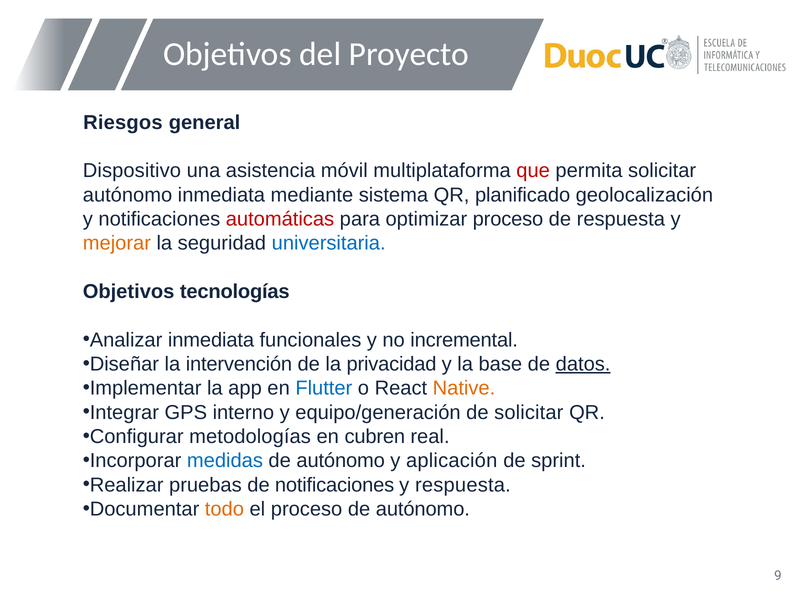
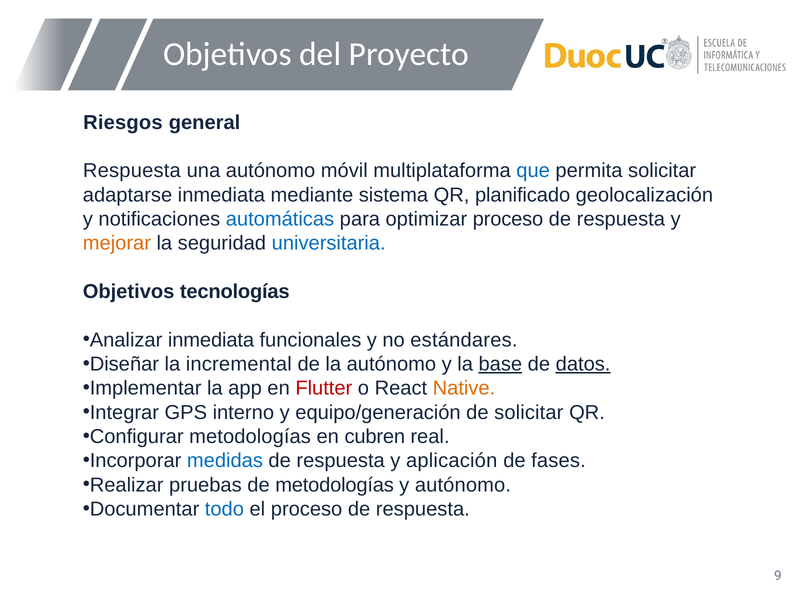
Dispositivo at (132, 171): Dispositivo -> Respuesta
una asistencia: asistencia -> autónomo
que colour: red -> blue
autónomo at (128, 195): autónomo -> adaptarse
automáticas colour: red -> blue
incremental: incremental -> estándares
intervención: intervención -> incremental
la privacidad: privacidad -> autónomo
base underline: none -> present
Flutter colour: blue -> red
autónomo at (341, 461): autónomo -> respuesta
sprint: sprint -> fases
de notificaciones: notificaciones -> metodologías
y respuesta: respuesta -> autónomo
todo colour: orange -> blue
el proceso de autónomo: autónomo -> respuesta
